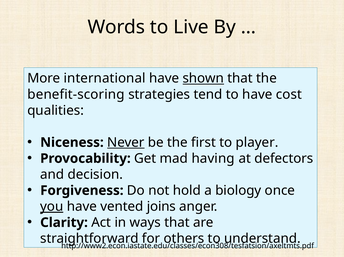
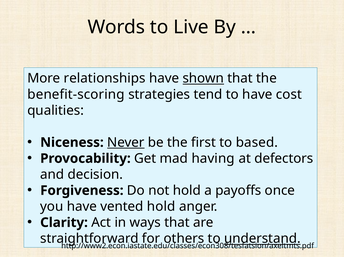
international: international -> relationships
player: player -> based
biology: biology -> payoffs
you underline: present -> none
vented joins: joins -> hold
understand underline: none -> present
